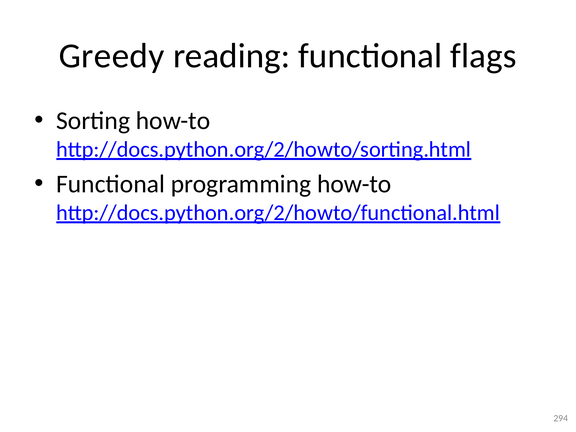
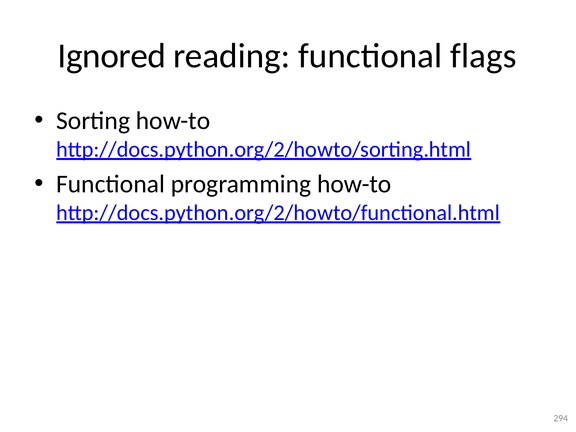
Greedy: Greedy -> Ignored
